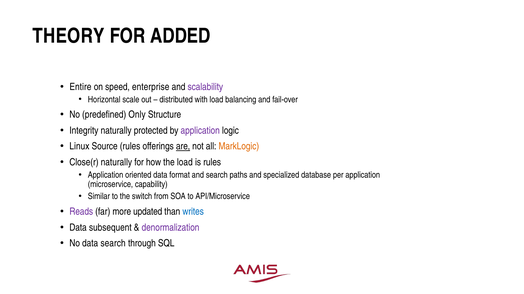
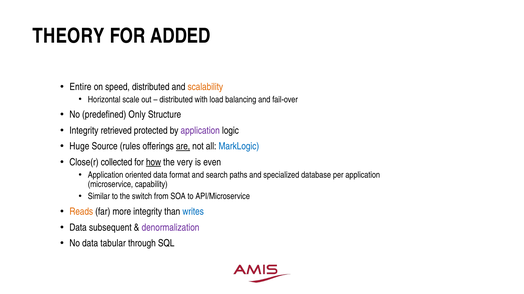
speed enterprise: enterprise -> distributed
scalability colour: purple -> orange
Integrity naturally: naturally -> retrieved
Linux: Linux -> Huge
MarkLogic colour: orange -> blue
Close(r naturally: naturally -> collected
how underline: none -> present
the load: load -> very
is rules: rules -> even
Reads colour: purple -> orange
more updated: updated -> integrity
data search: search -> tabular
